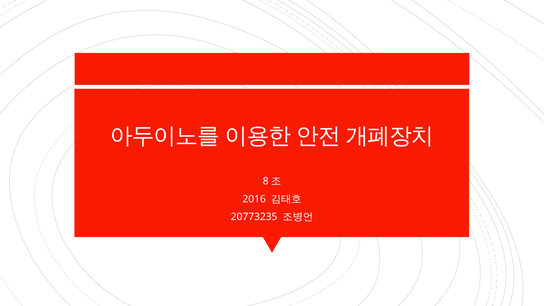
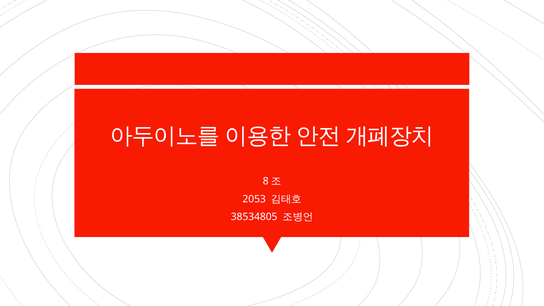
2016: 2016 -> 2053
20773235: 20773235 -> 38534805
